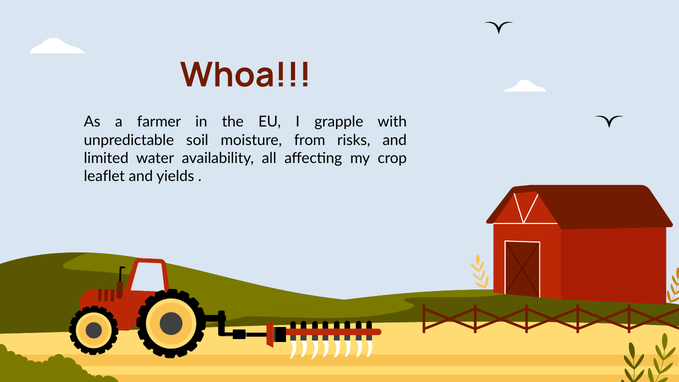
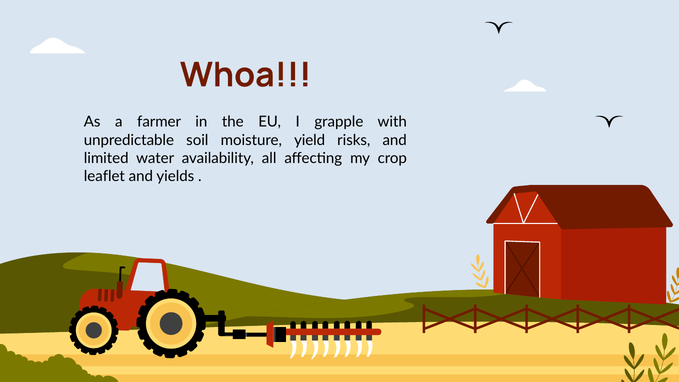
from: from -> yield
